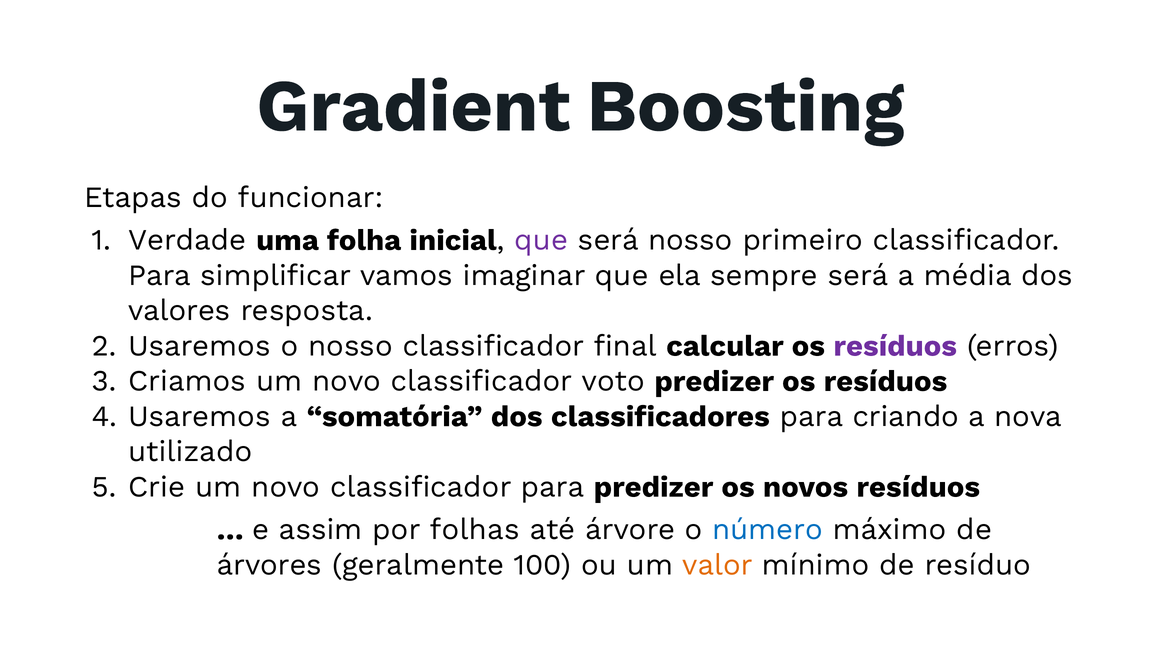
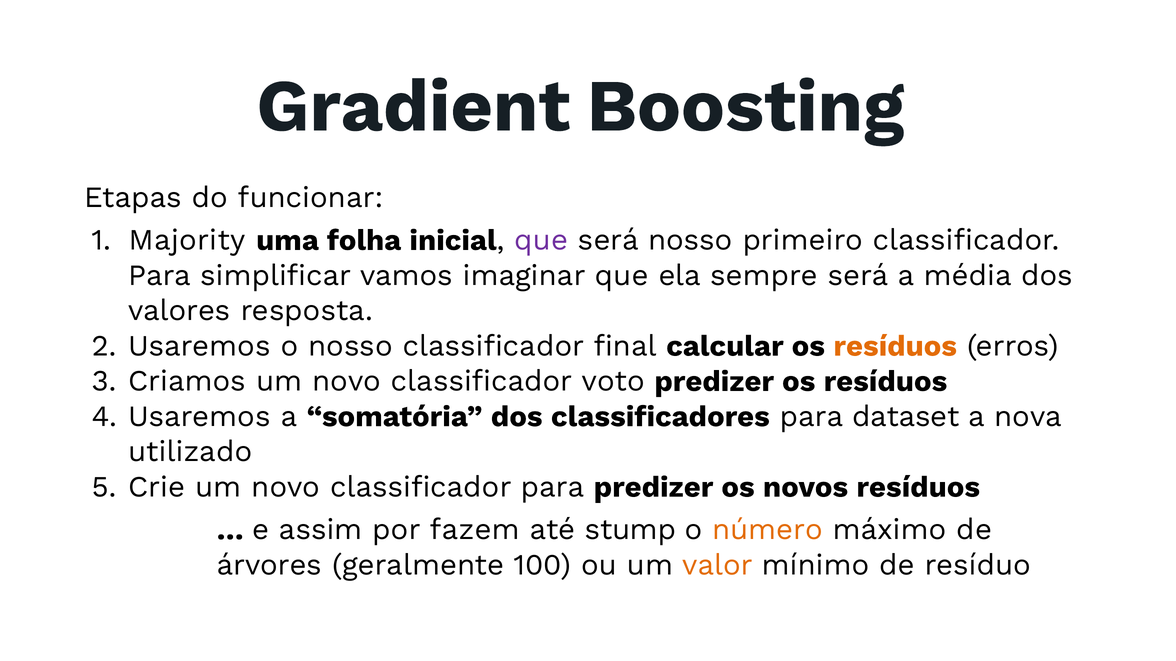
Verdade: Verdade -> Majority
resíduos at (895, 346) colour: purple -> orange
criando: criando -> dataset
folhas: folhas -> fazem
árvore: árvore -> stump
número colour: blue -> orange
